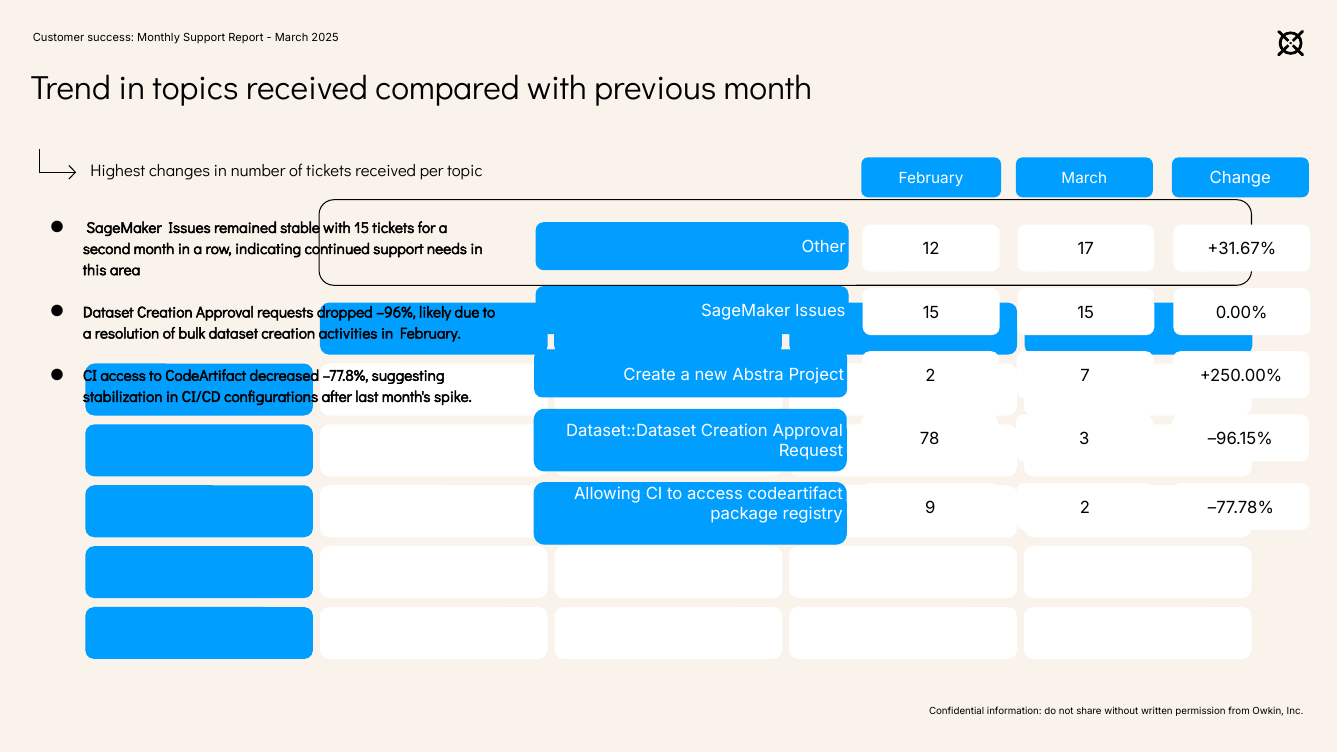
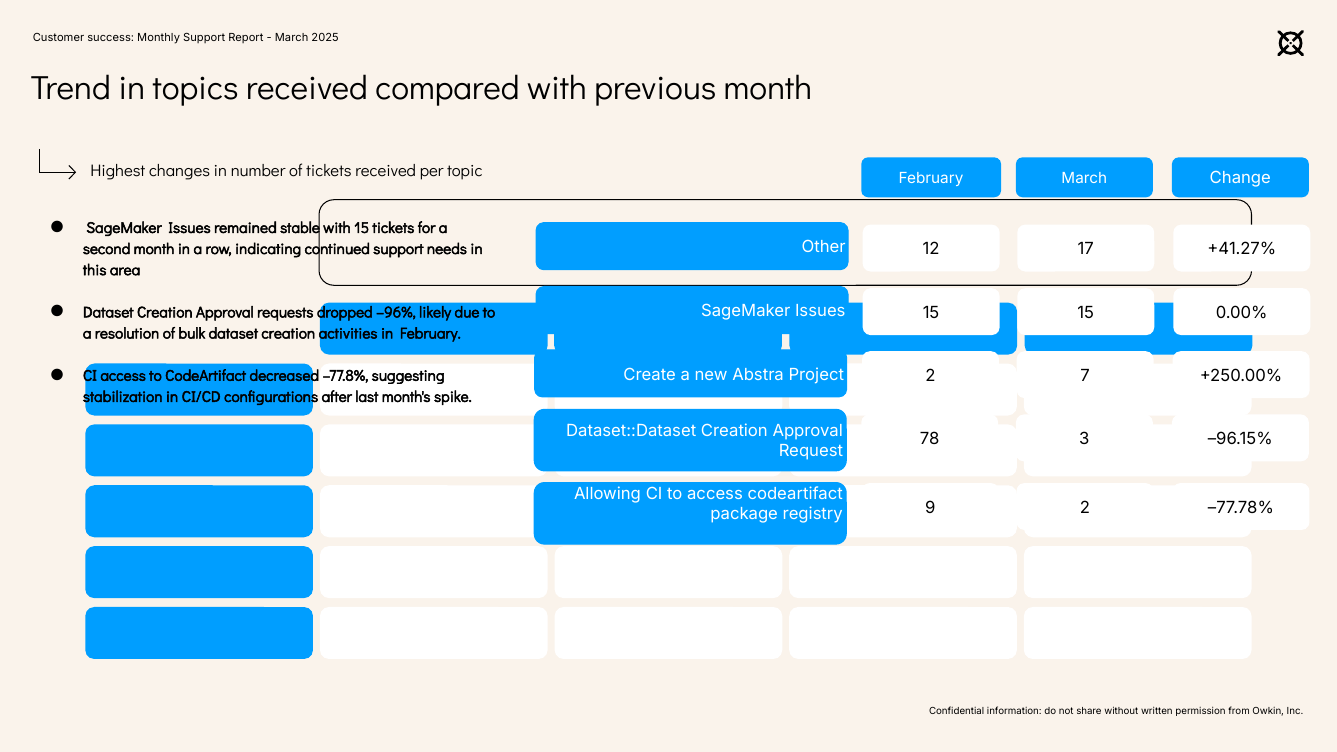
+31.67%: +31.67% -> +41.27%
